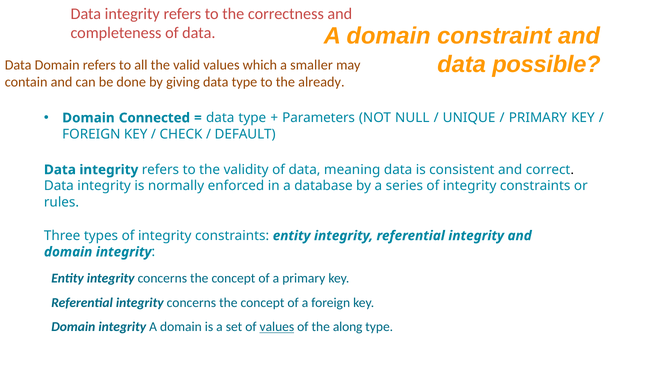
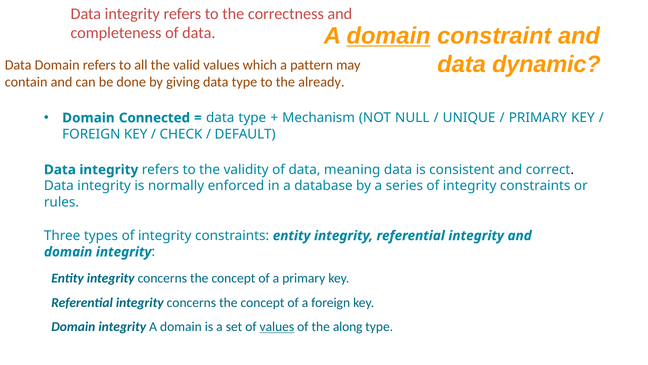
domain at (389, 36) underline: none -> present
possible: possible -> dynamic
smaller: smaller -> pattern
Parameters: Parameters -> Mechanism
